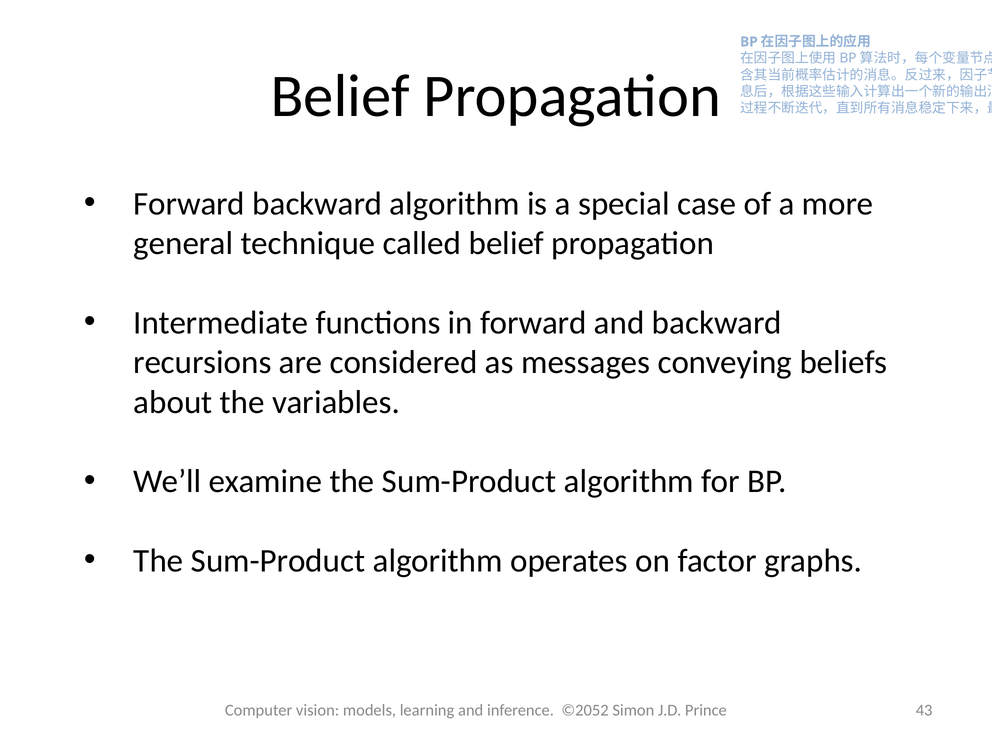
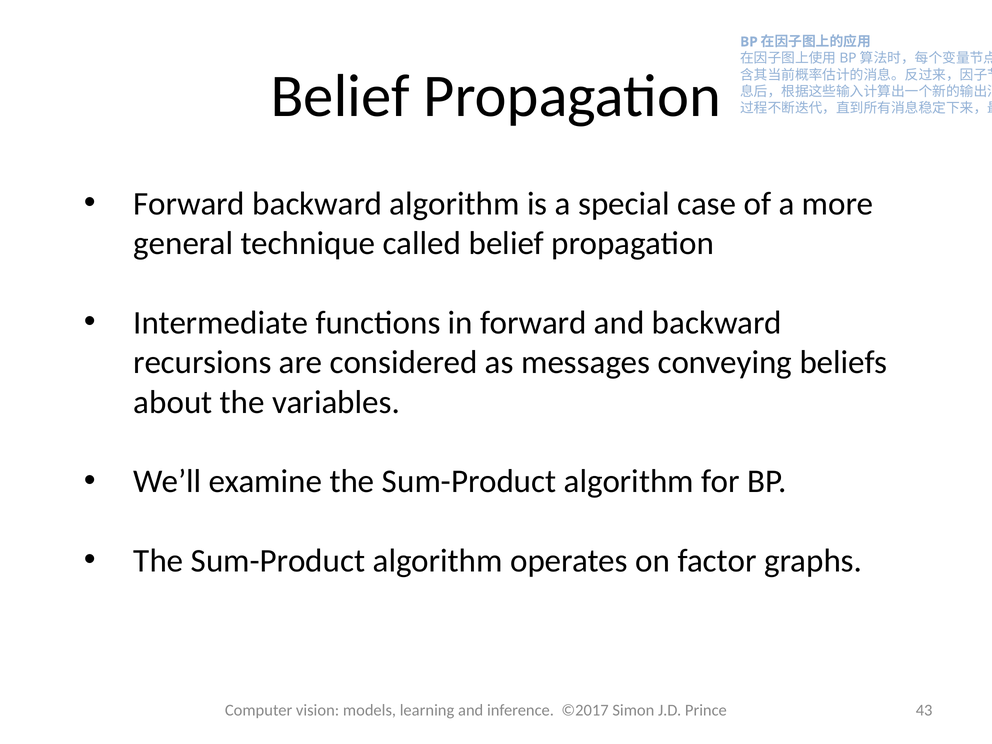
©2052: ©2052 -> ©2017
